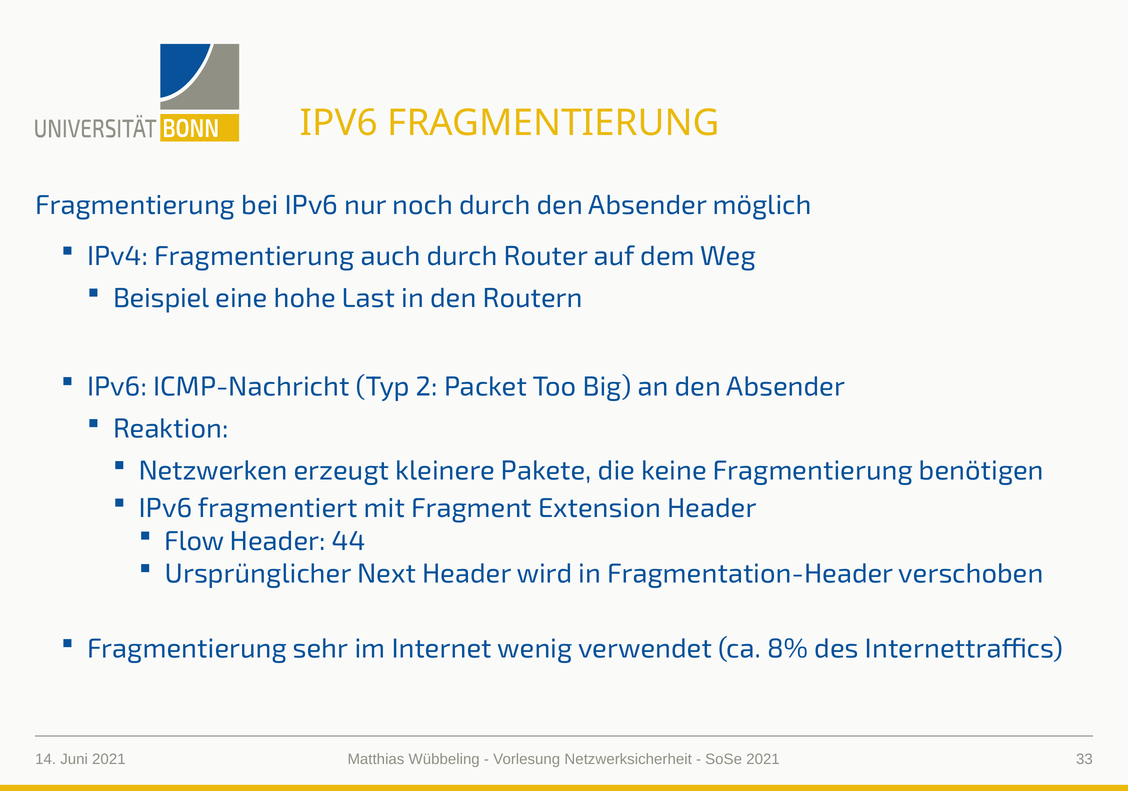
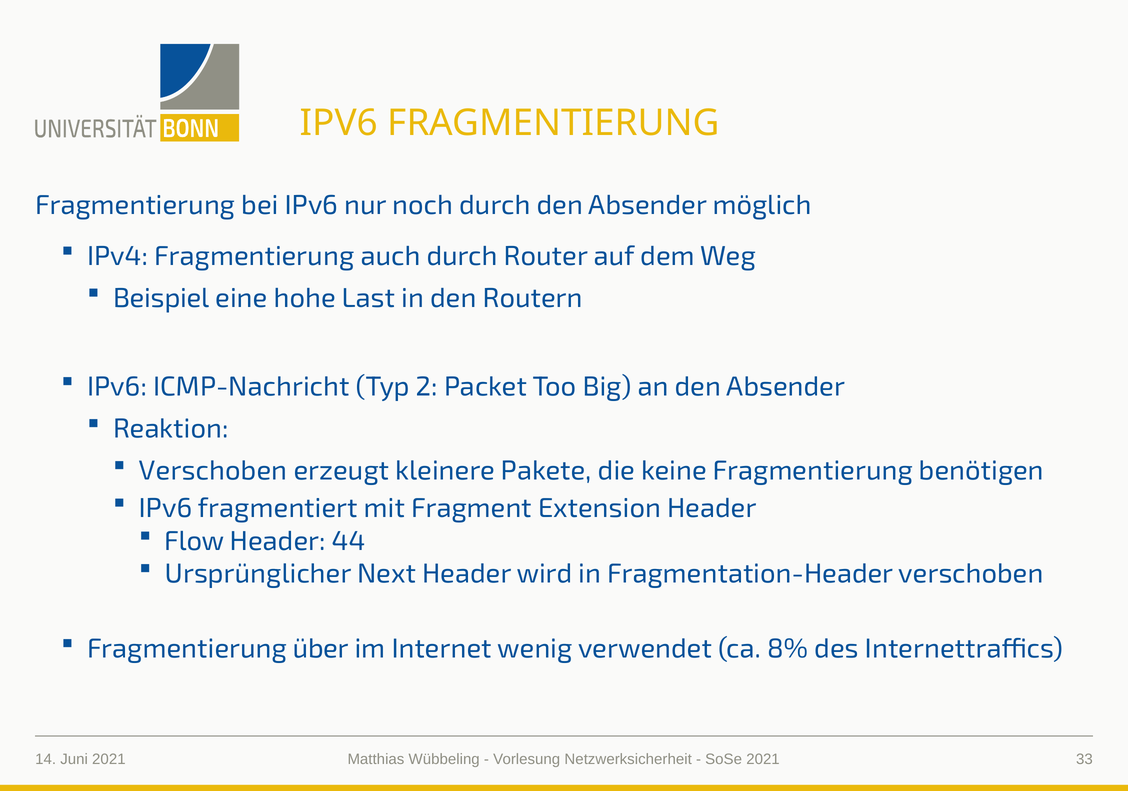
Netzwerken at (213, 471): Netzwerken -> Verschoben
sehr: sehr -> über
